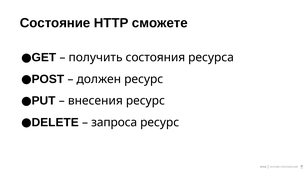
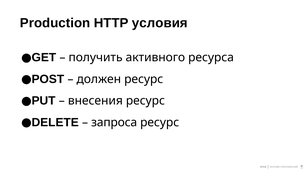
Состояние: Состояние -> Production
сможете: сможете -> условия
состояния: состояния -> активного
